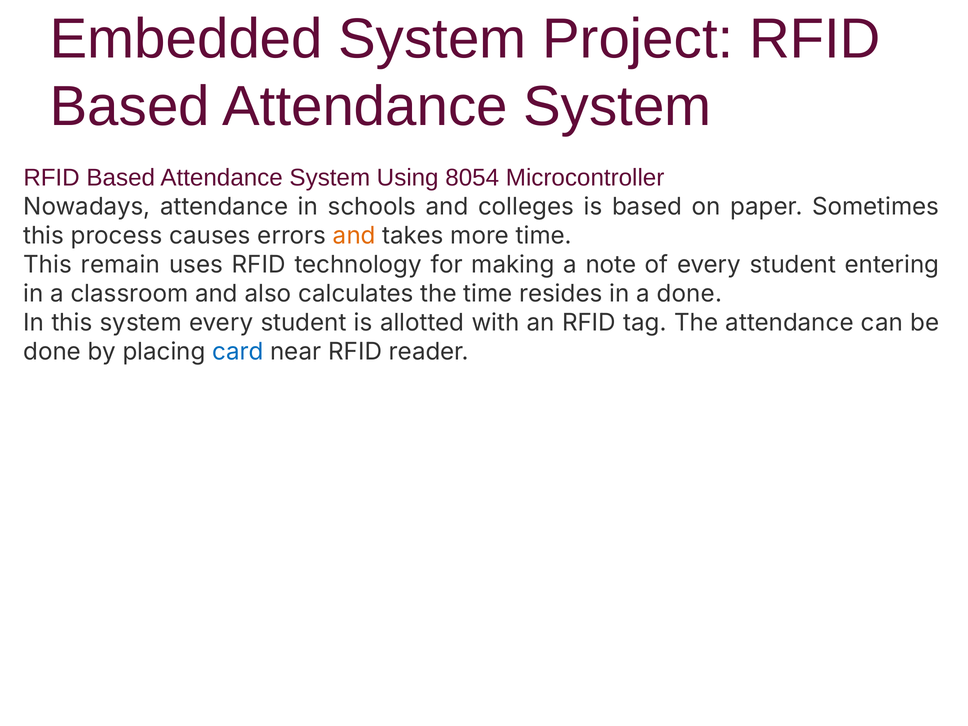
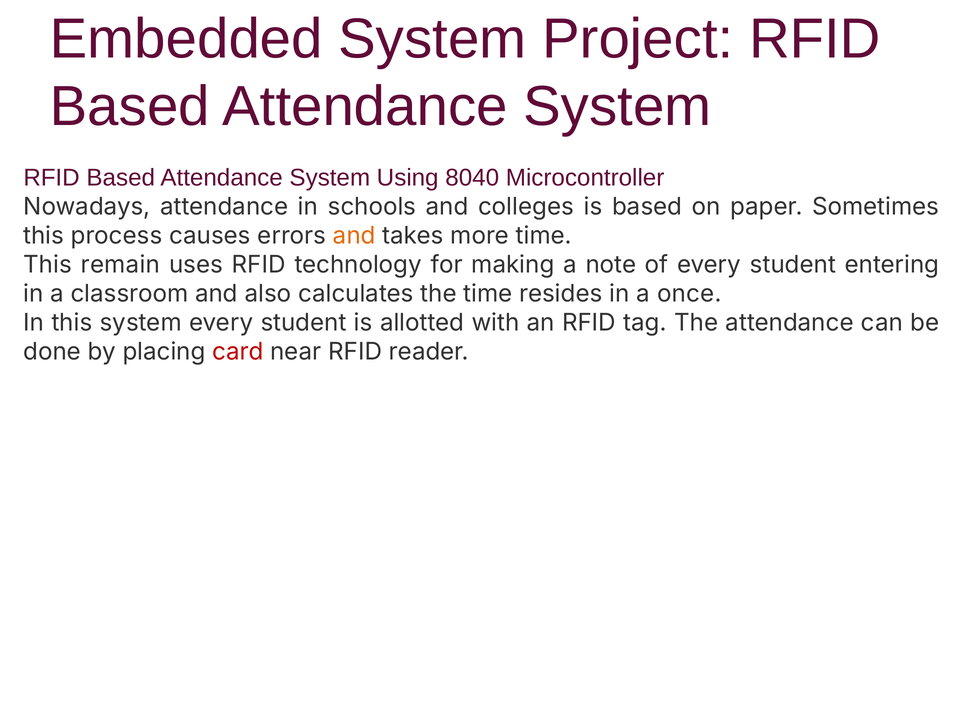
8054: 8054 -> 8040
a done: done -> once
card colour: blue -> red
